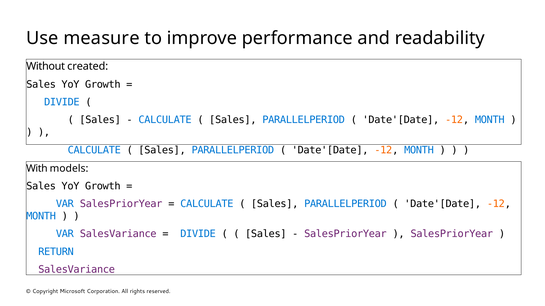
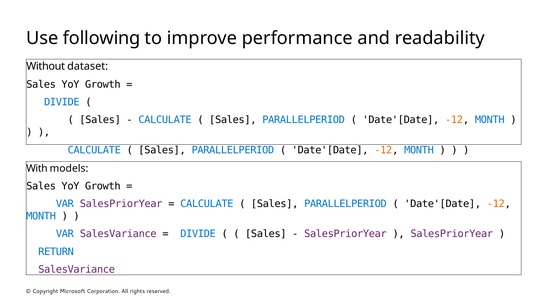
measure: measure -> following
created: created -> dataset
